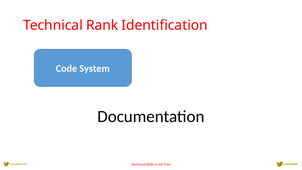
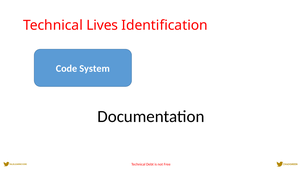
Rank: Rank -> Lives
